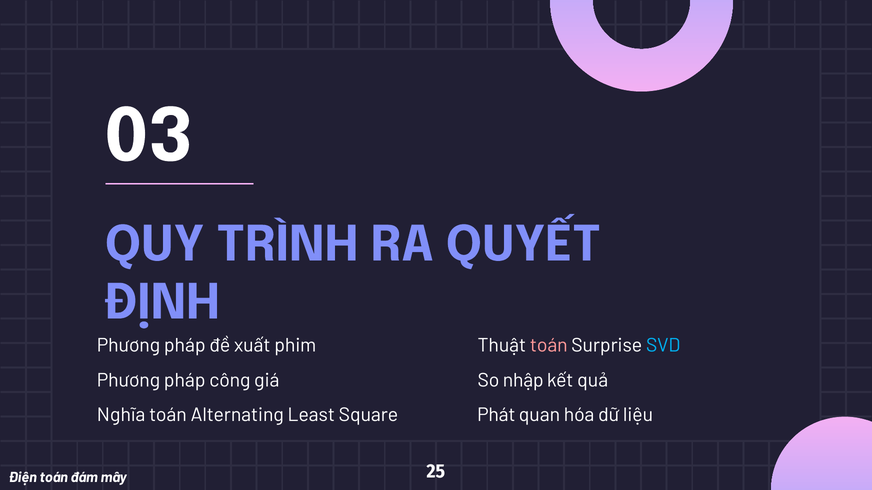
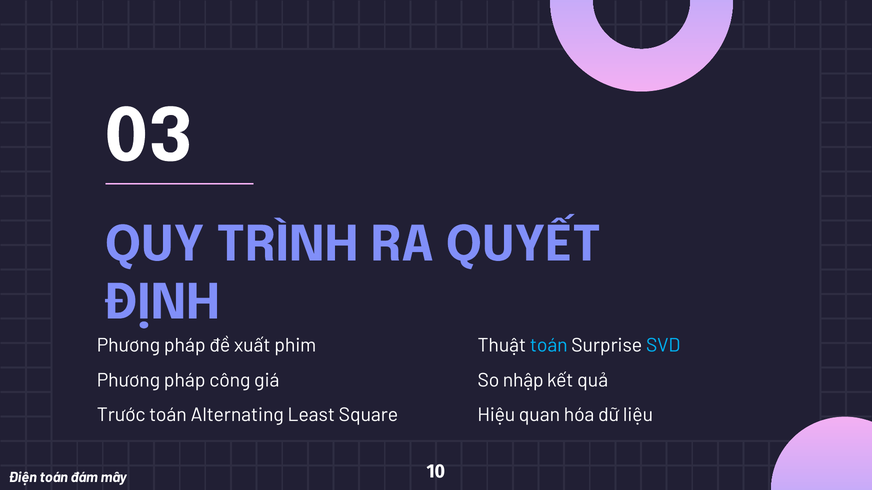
toán at (549, 346) colour: pink -> light blue
Nghĩa: Nghĩa -> Trước
Phát: Phát -> Hiệu
25: 25 -> 10
